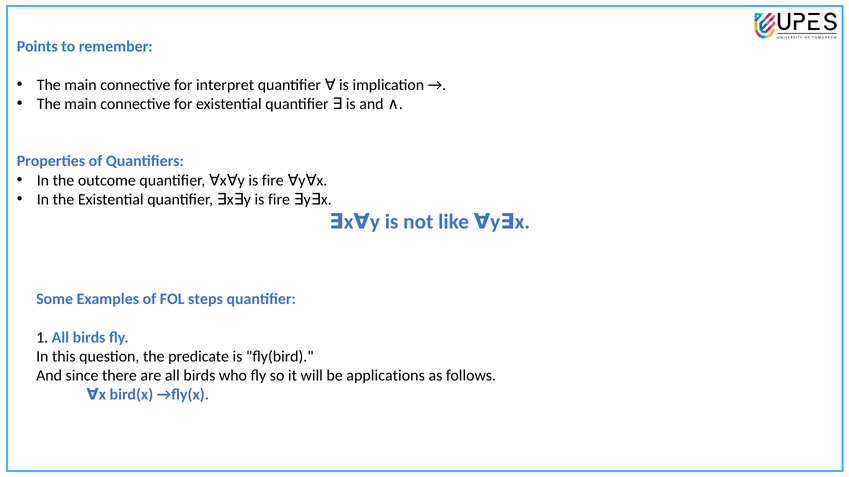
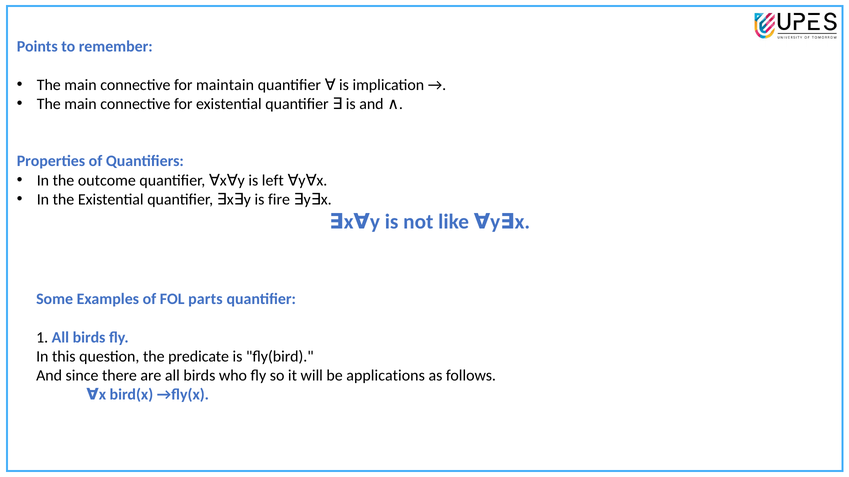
interpret: interpret -> maintain
fire at (273, 180): fire -> left
steps: steps -> parts
